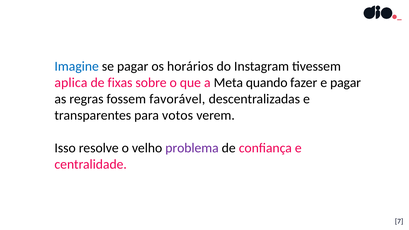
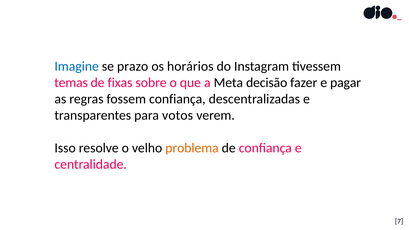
se pagar: pagar -> prazo
aplica: aplica -> temas
quando: quando -> decisão
fossem favorável: favorável -> confiança
problema colour: purple -> orange
